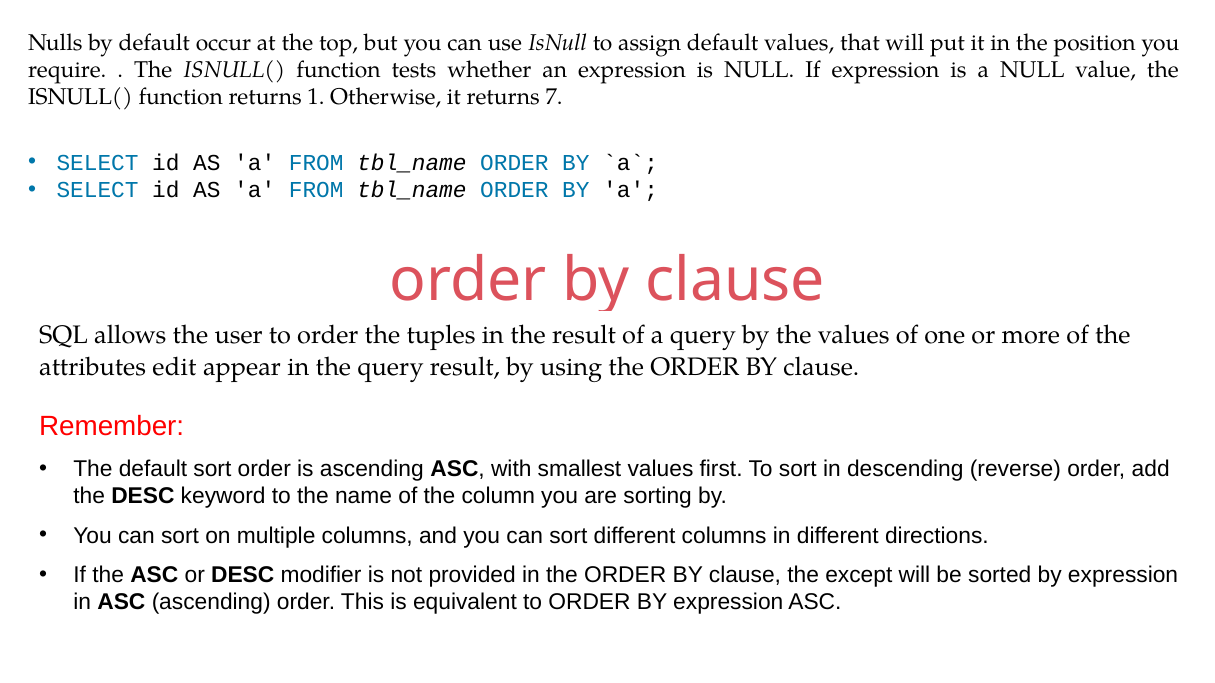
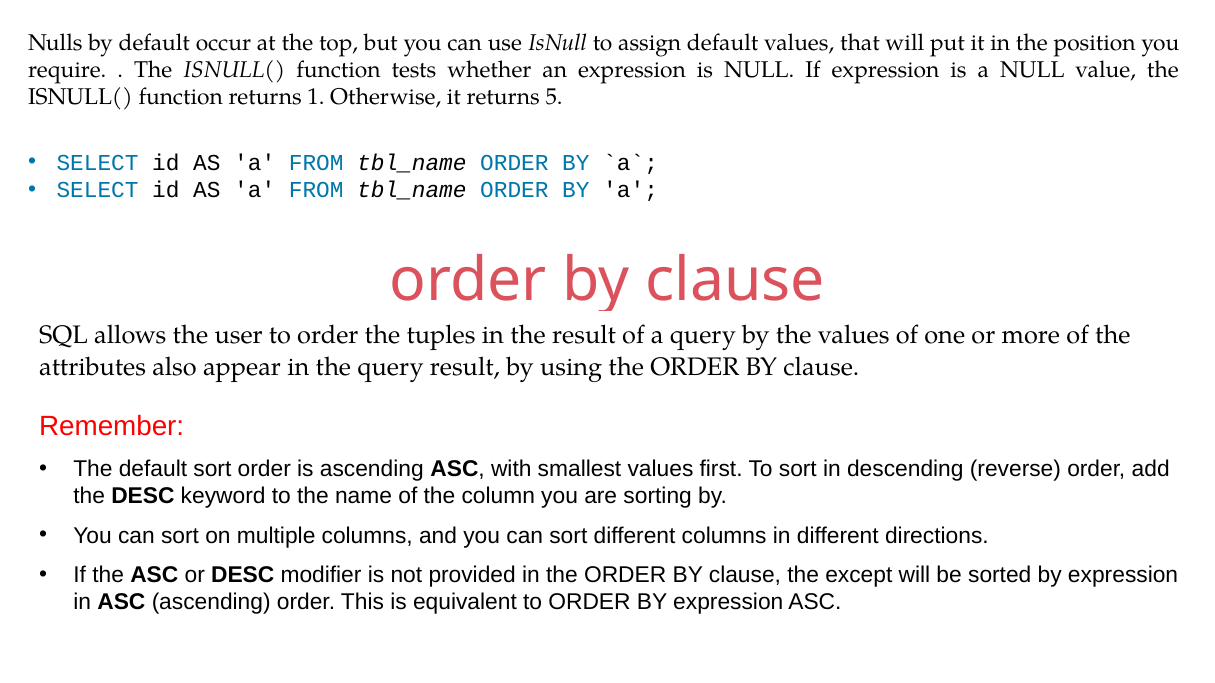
7: 7 -> 5
edit: edit -> also
